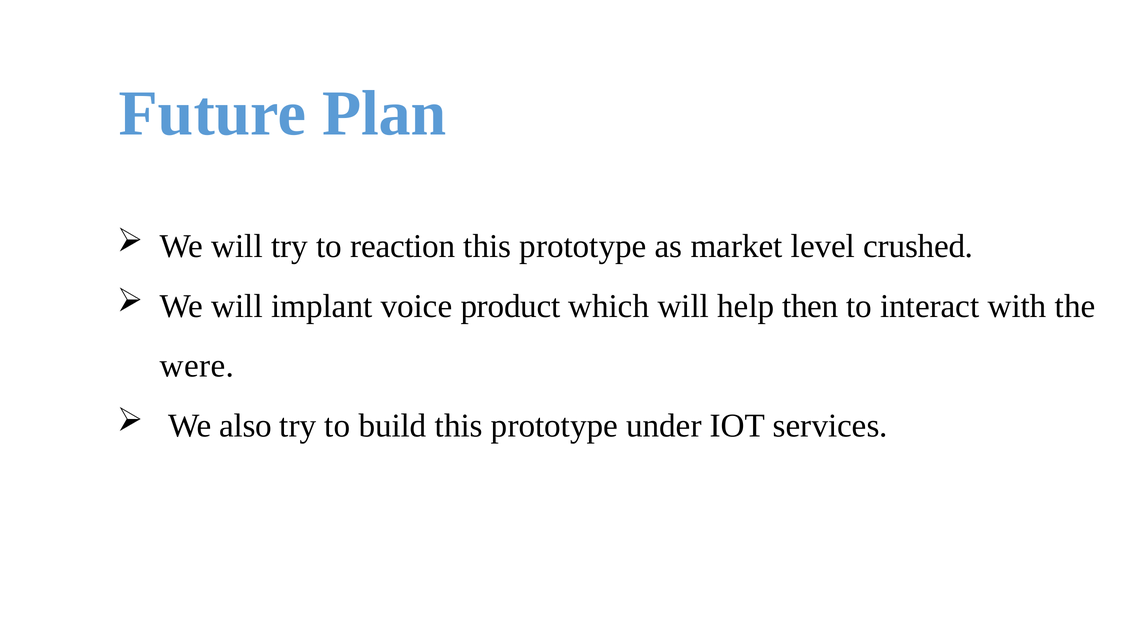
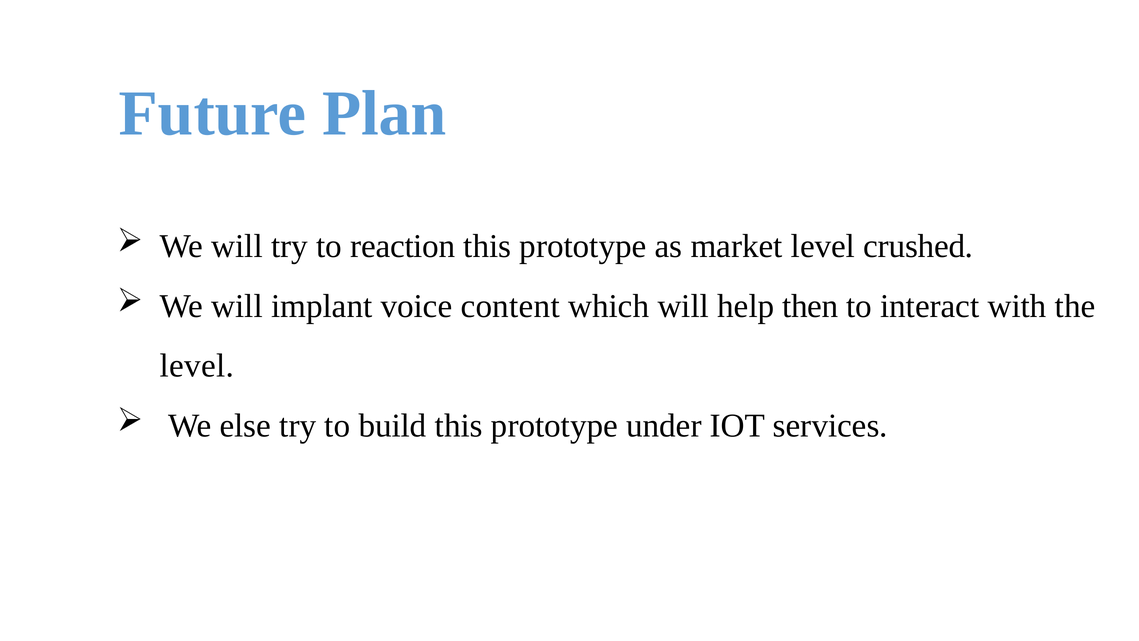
product: product -> content
were at (197, 366): were -> level
also: also -> else
